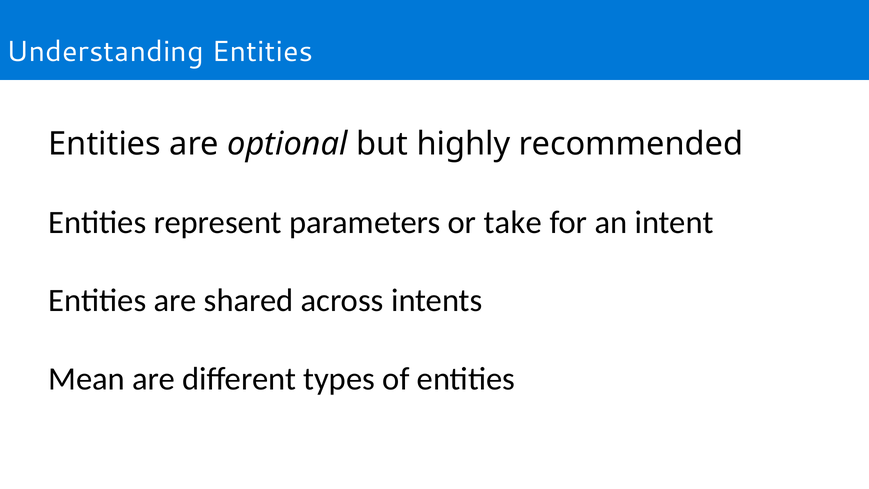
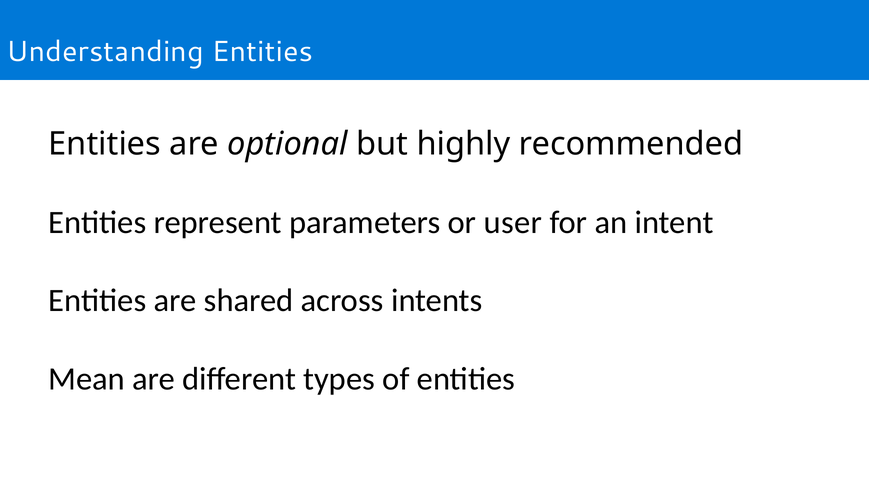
take: take -> user
